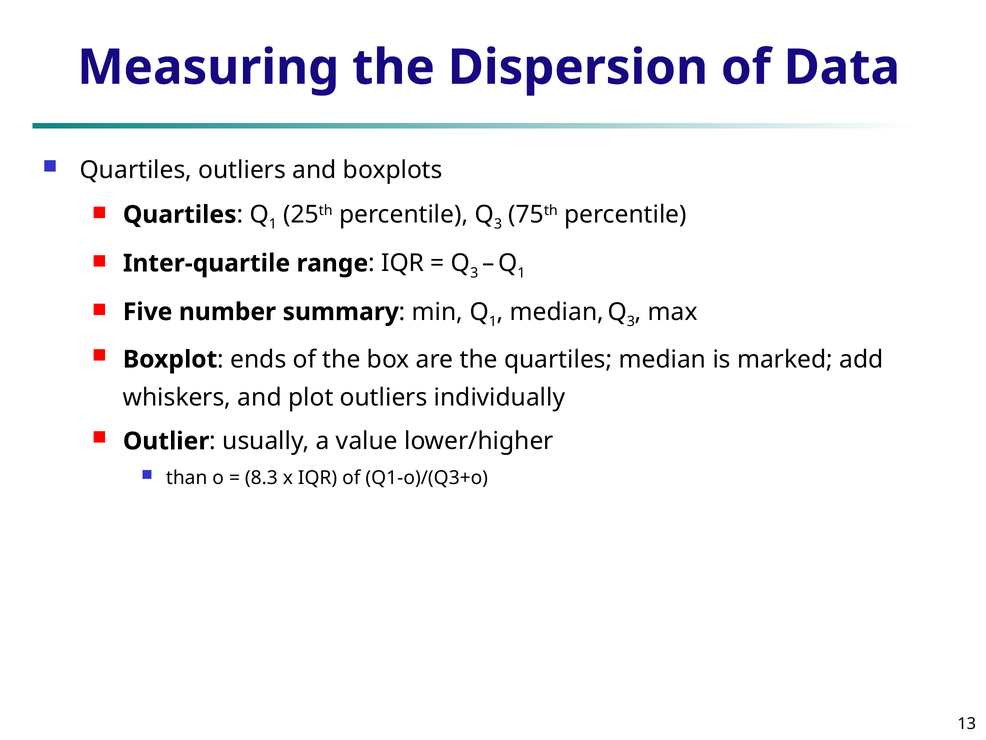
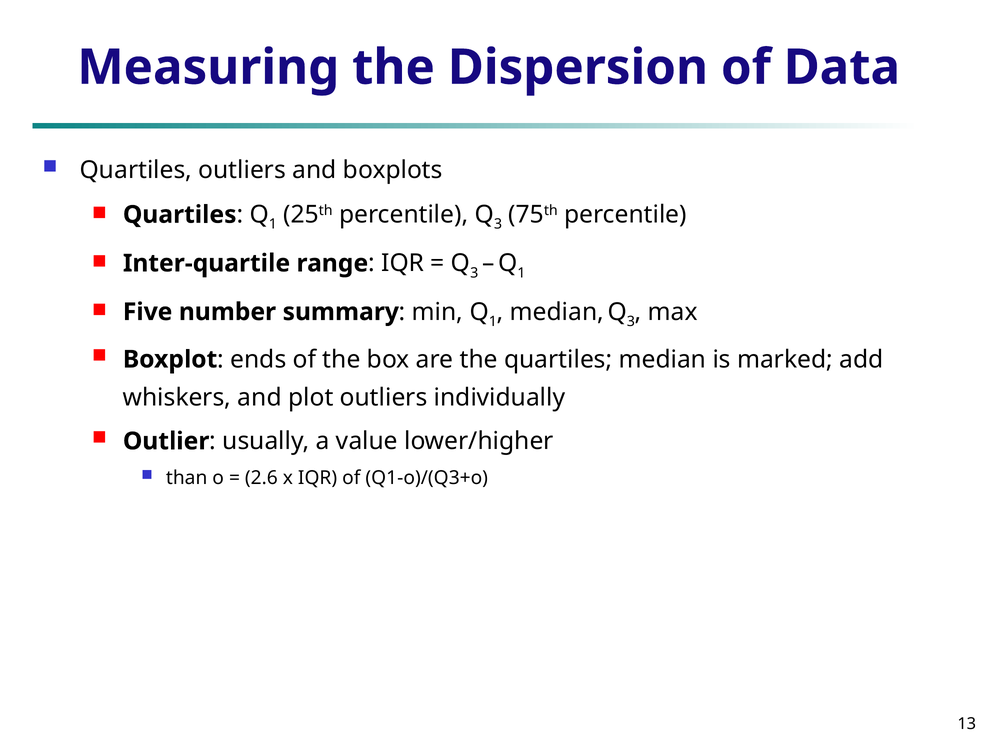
8.3: 8.3 -> 2.6
